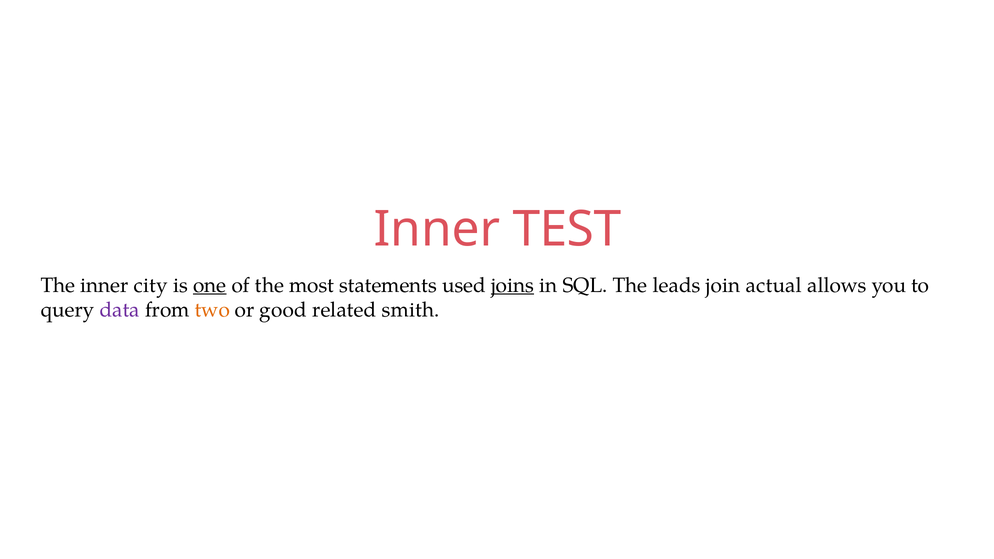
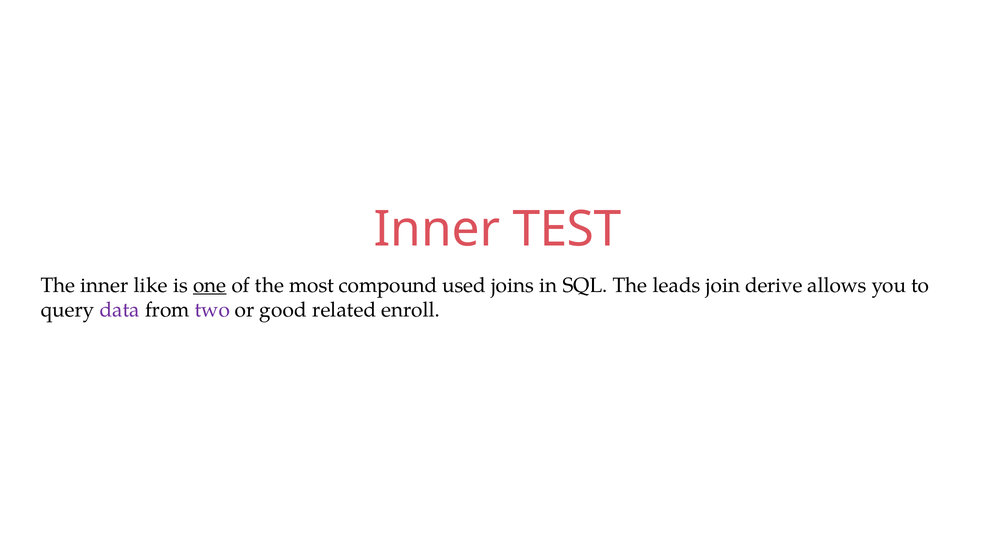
city: city -> like
statements: statements -> compound
joins underline: present -> none
actual: actual -> derive
two colour: orange -> purple
smith: smith -> enroll
